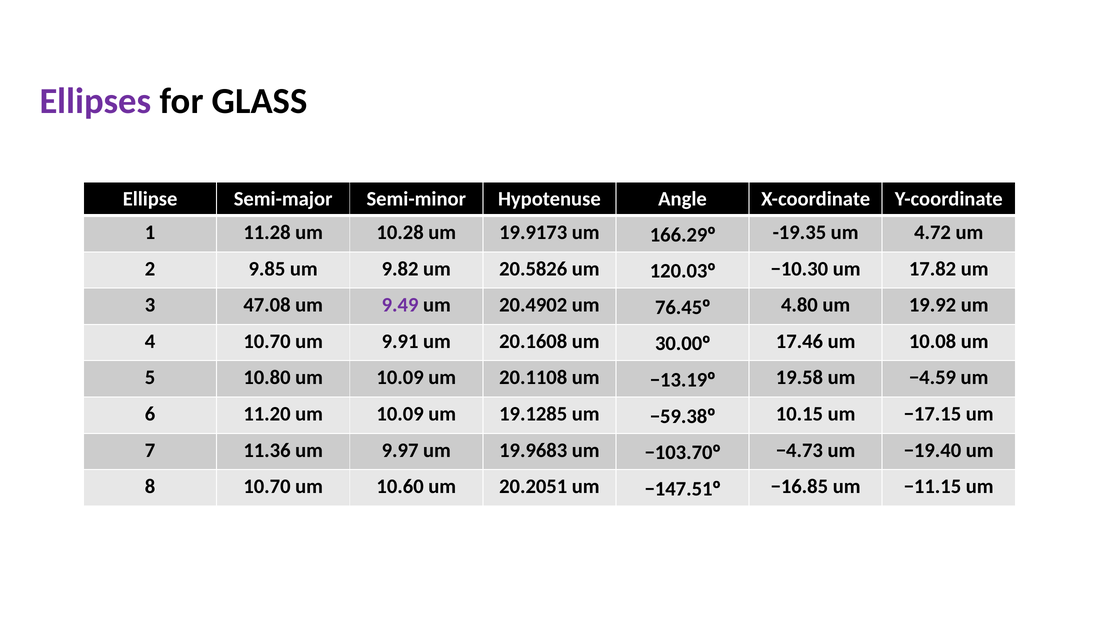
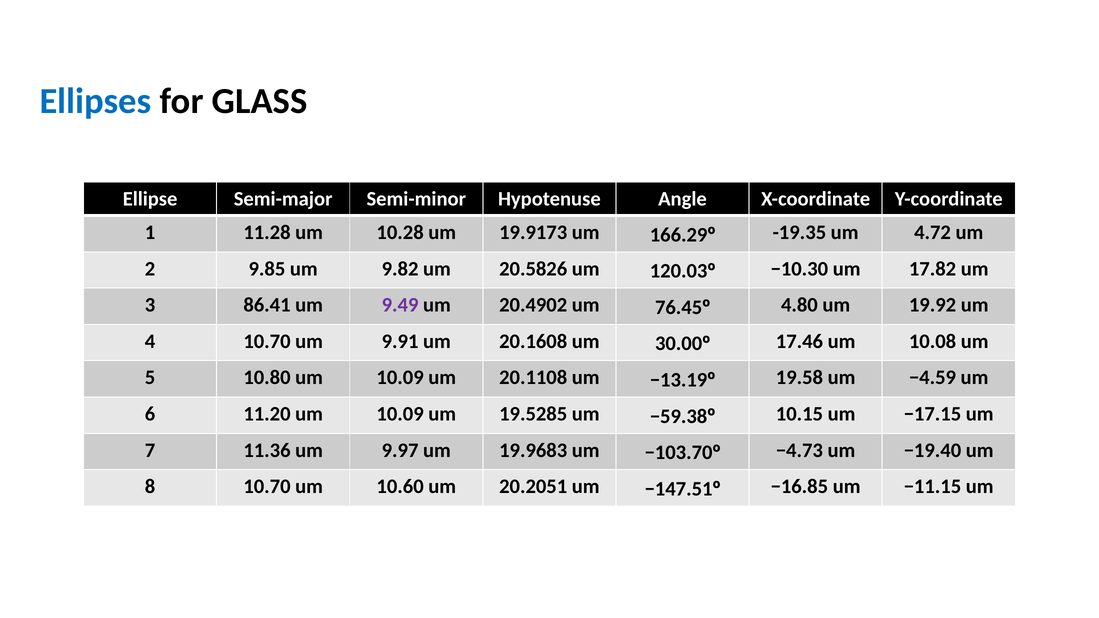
Ellipses colour: purple -> blue
47.08: 47.08 -> 86.41
19.1285: 19.1285 -> 19.5285
